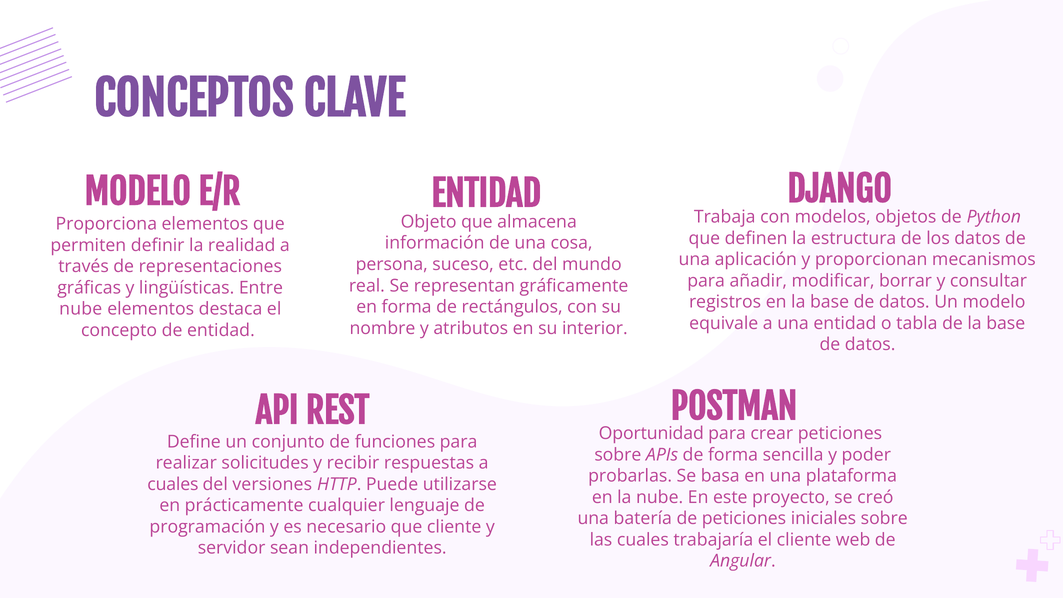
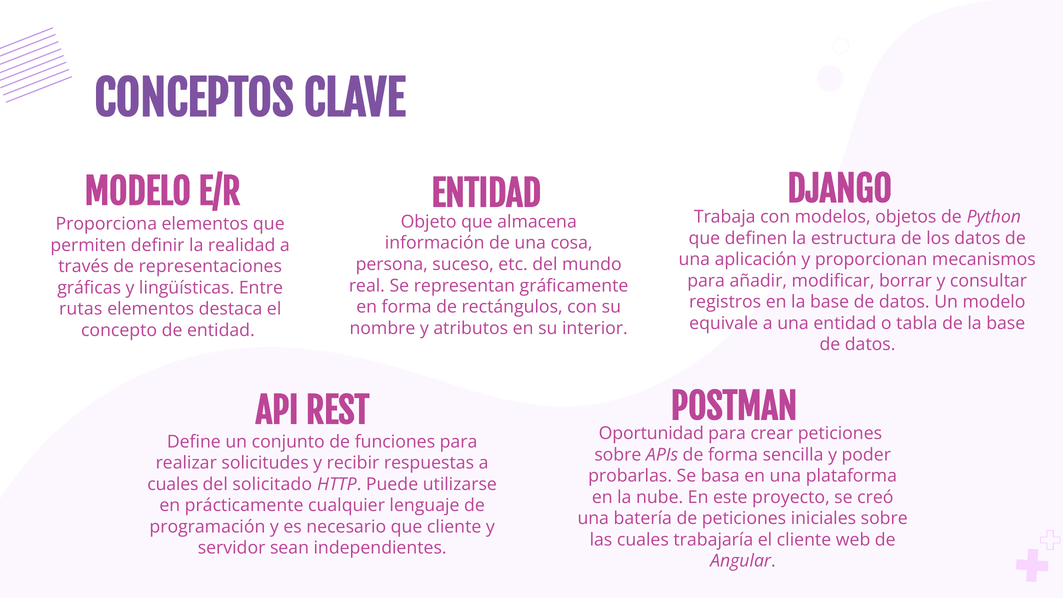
nube at (81, 309): nube -> rutas
versiones: versiones -> solicitado
